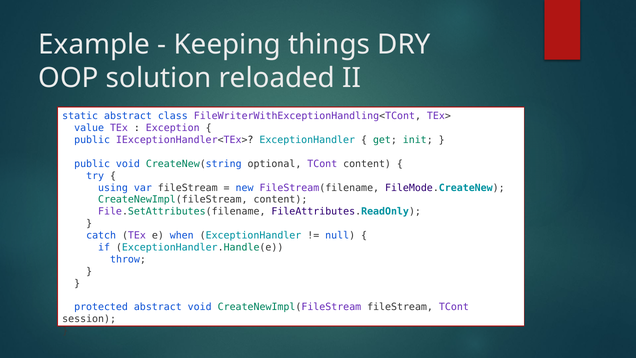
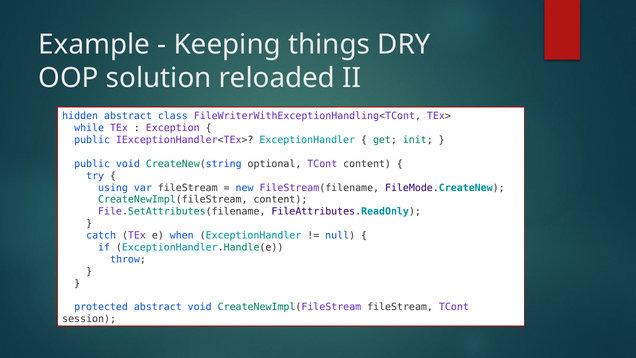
static: static -> hidden
value: value -> while
